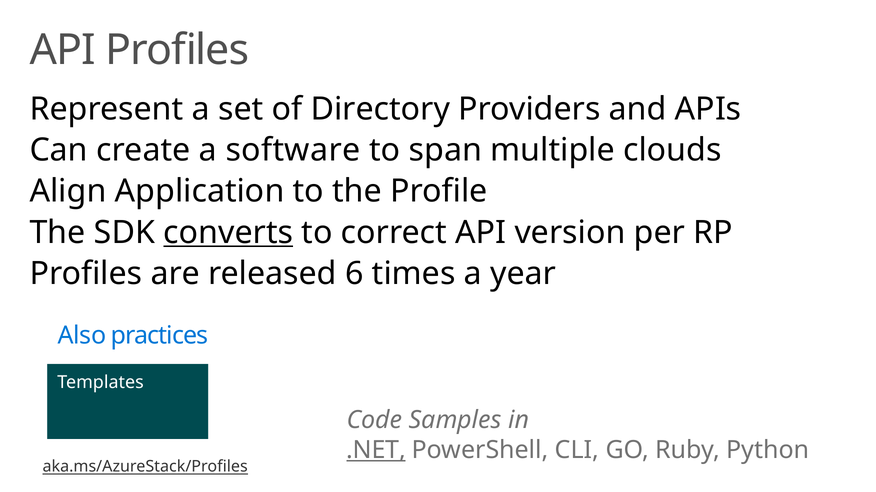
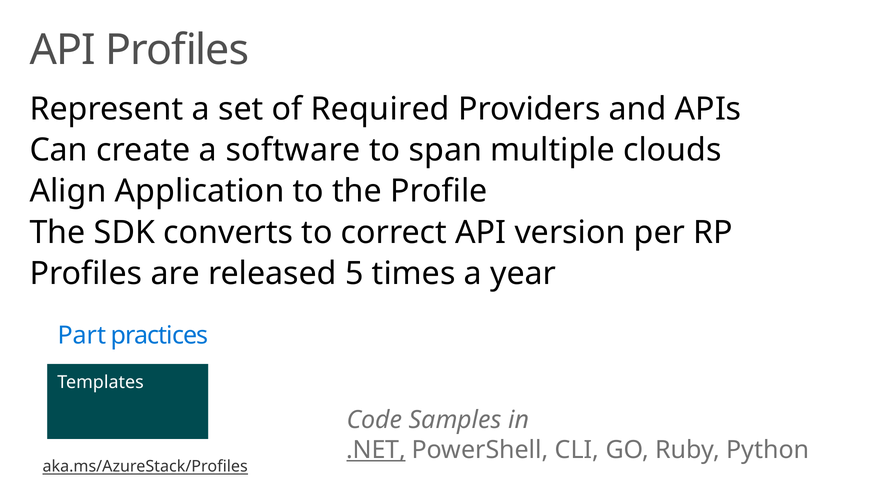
Directory: Directory -> Required
converts underline: present -> none
6: 6 -> 5
Also: Also -> Part
